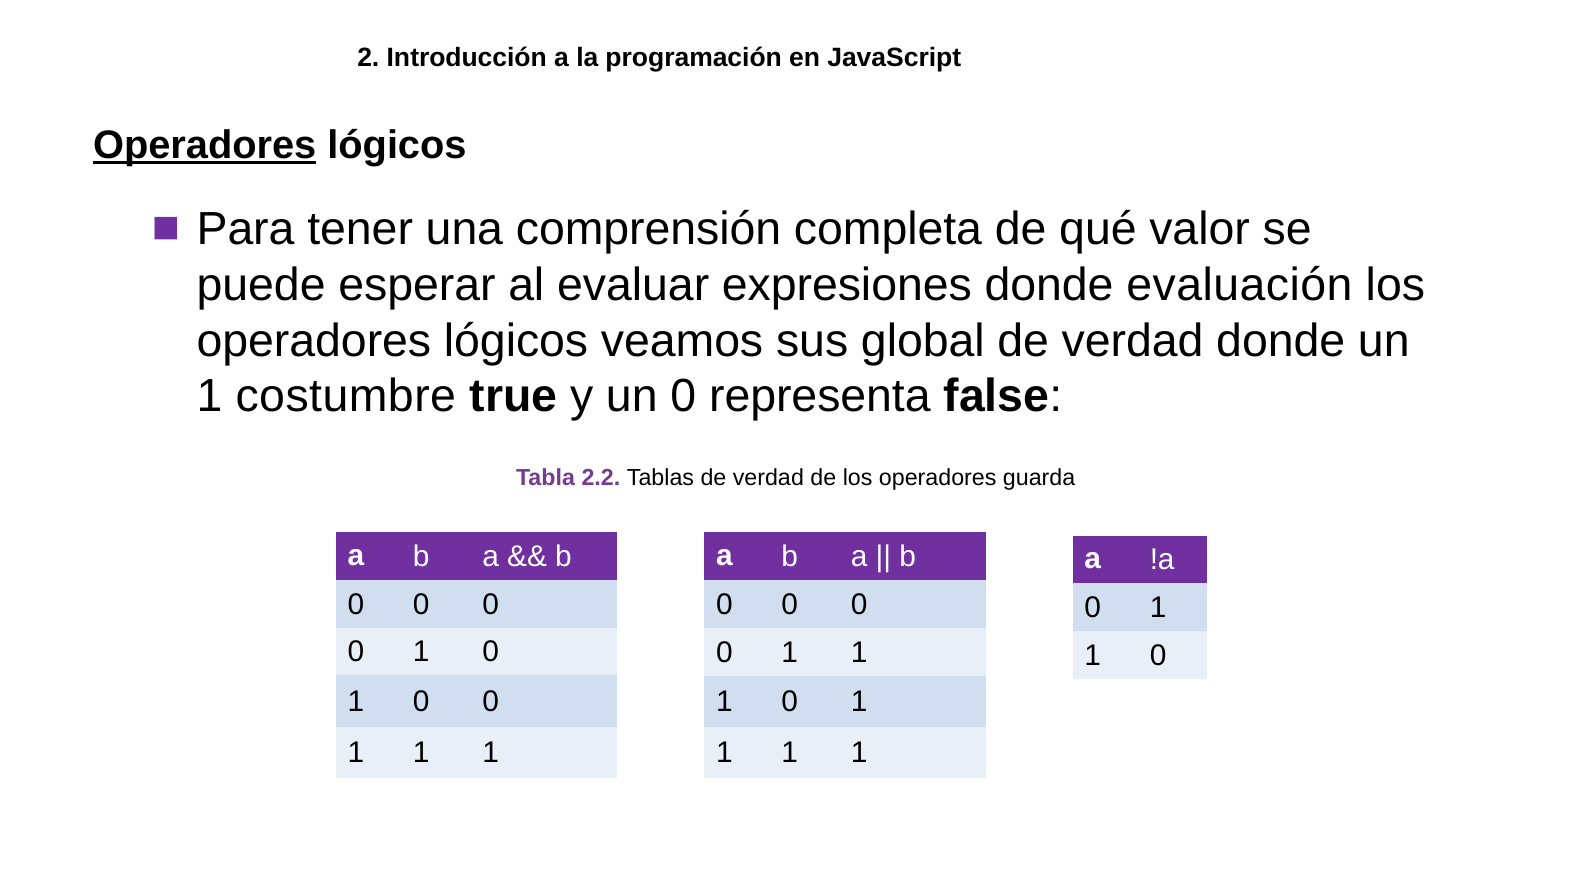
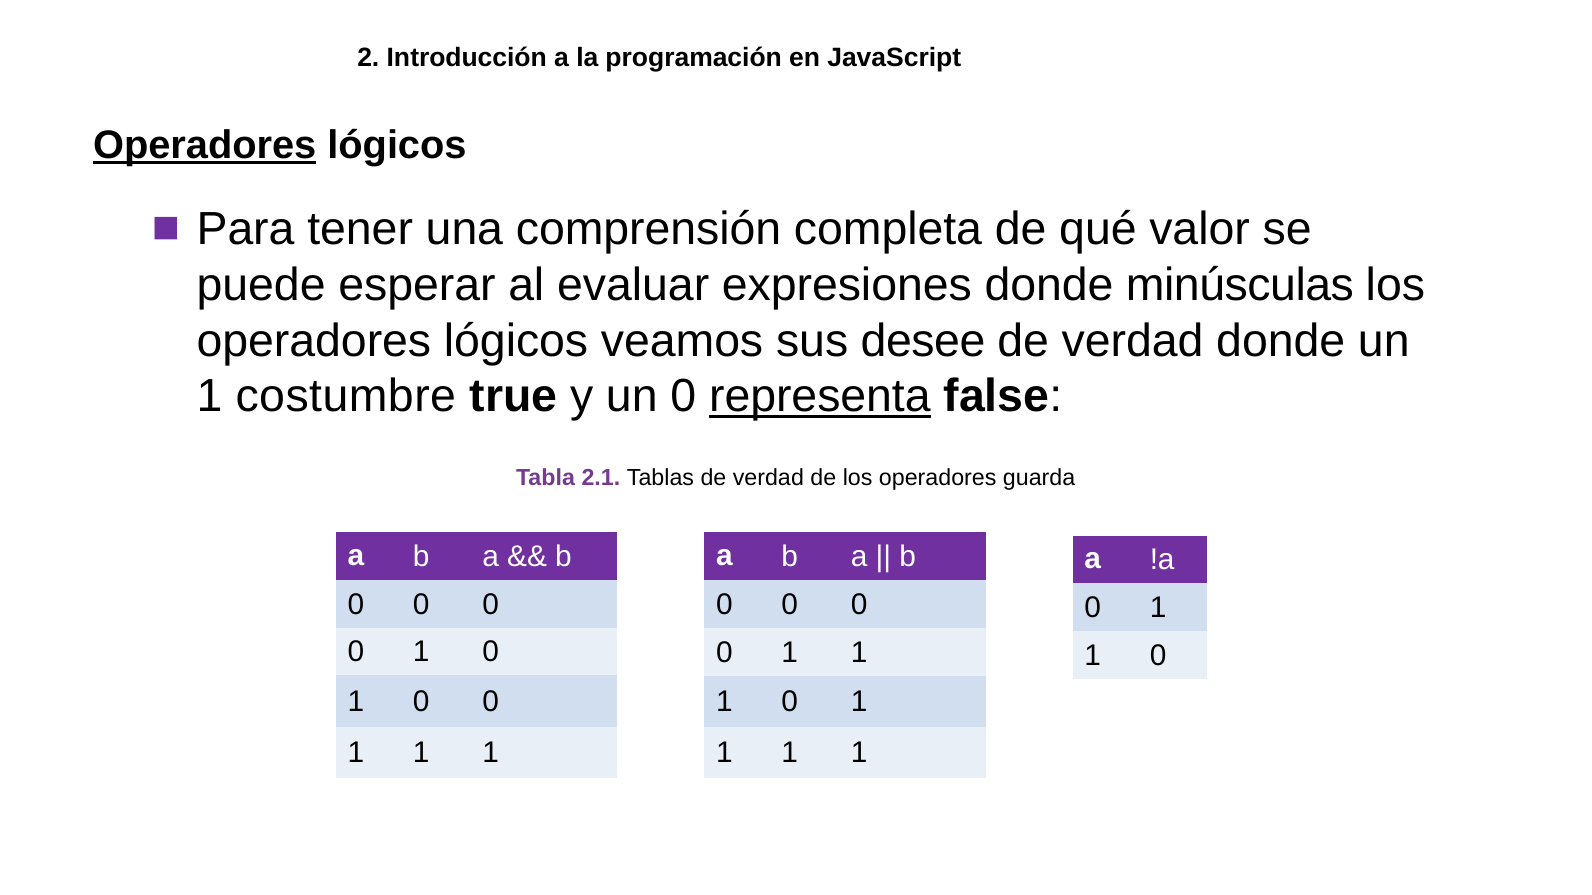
evaluación: evaluación -> minúsculas
global: global -> desee
representa underline: none -> present
2.2: 2.2 -> 2.1
